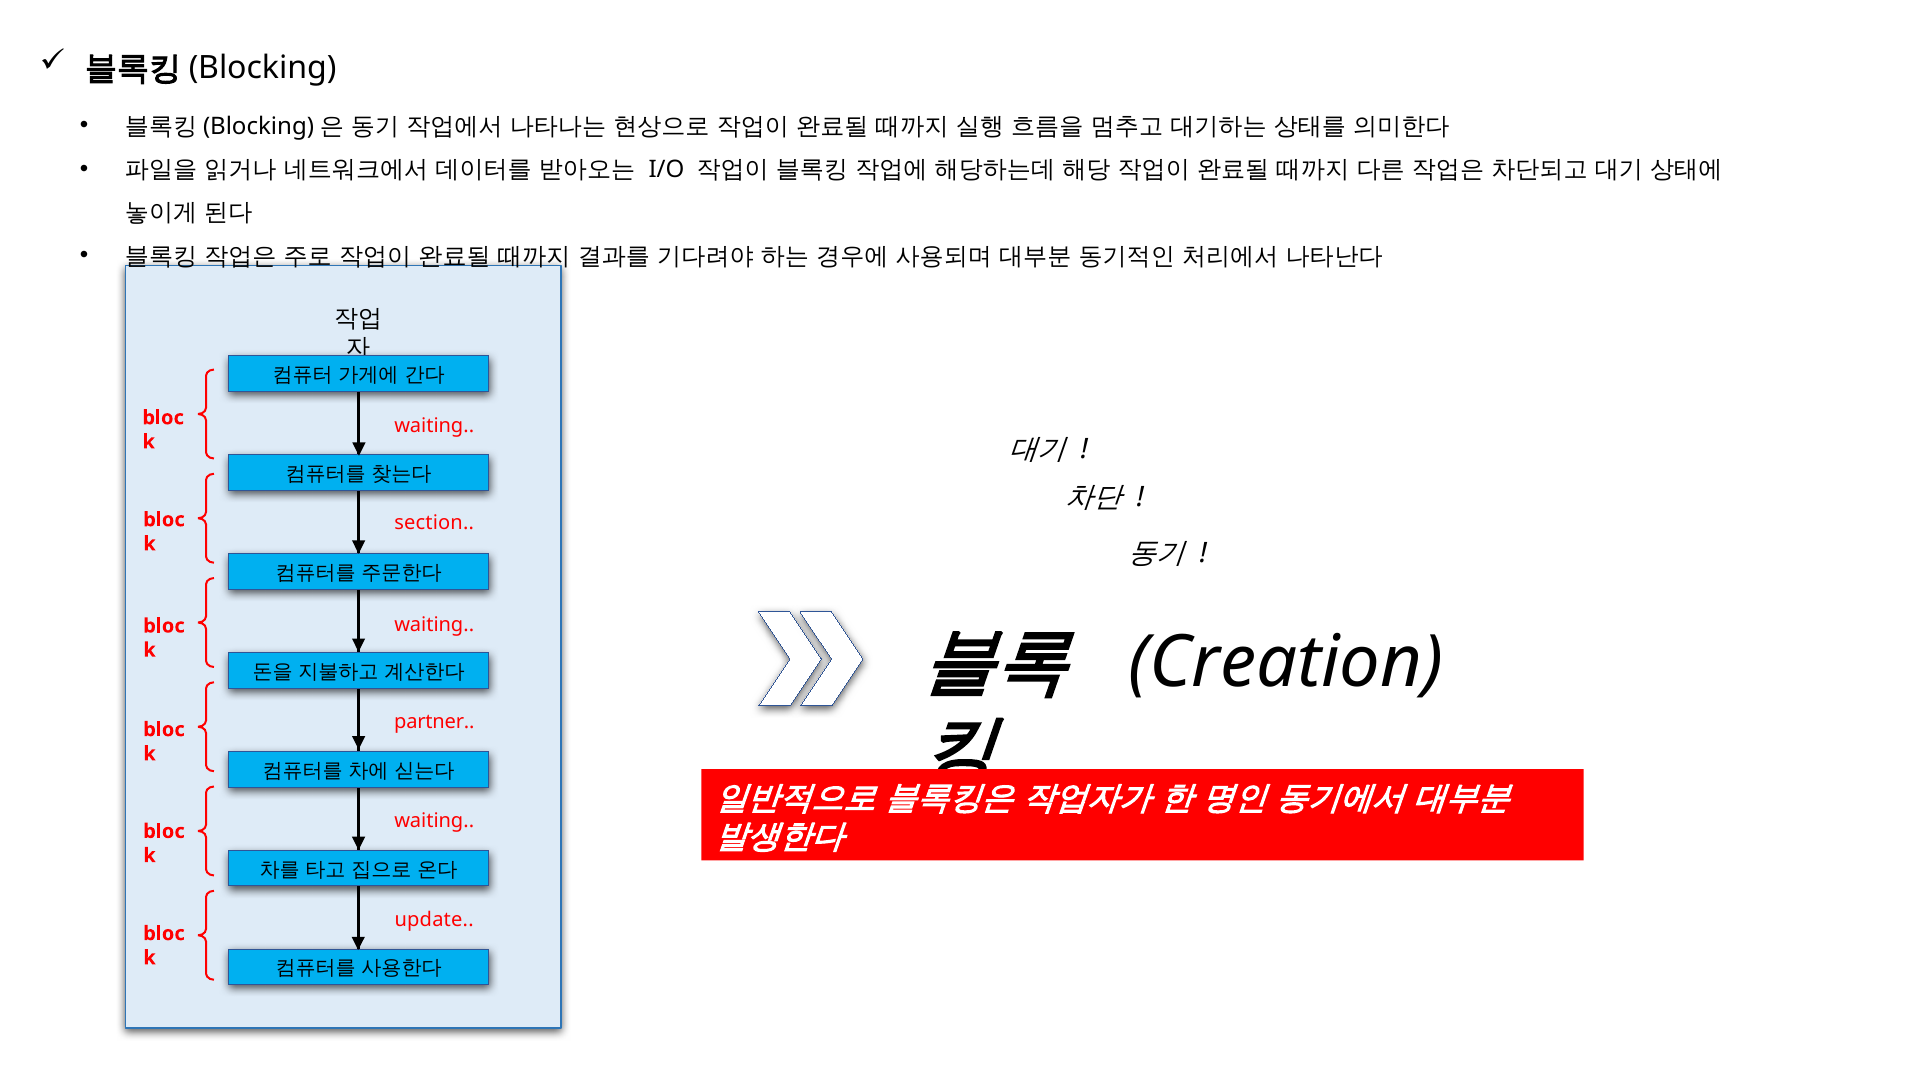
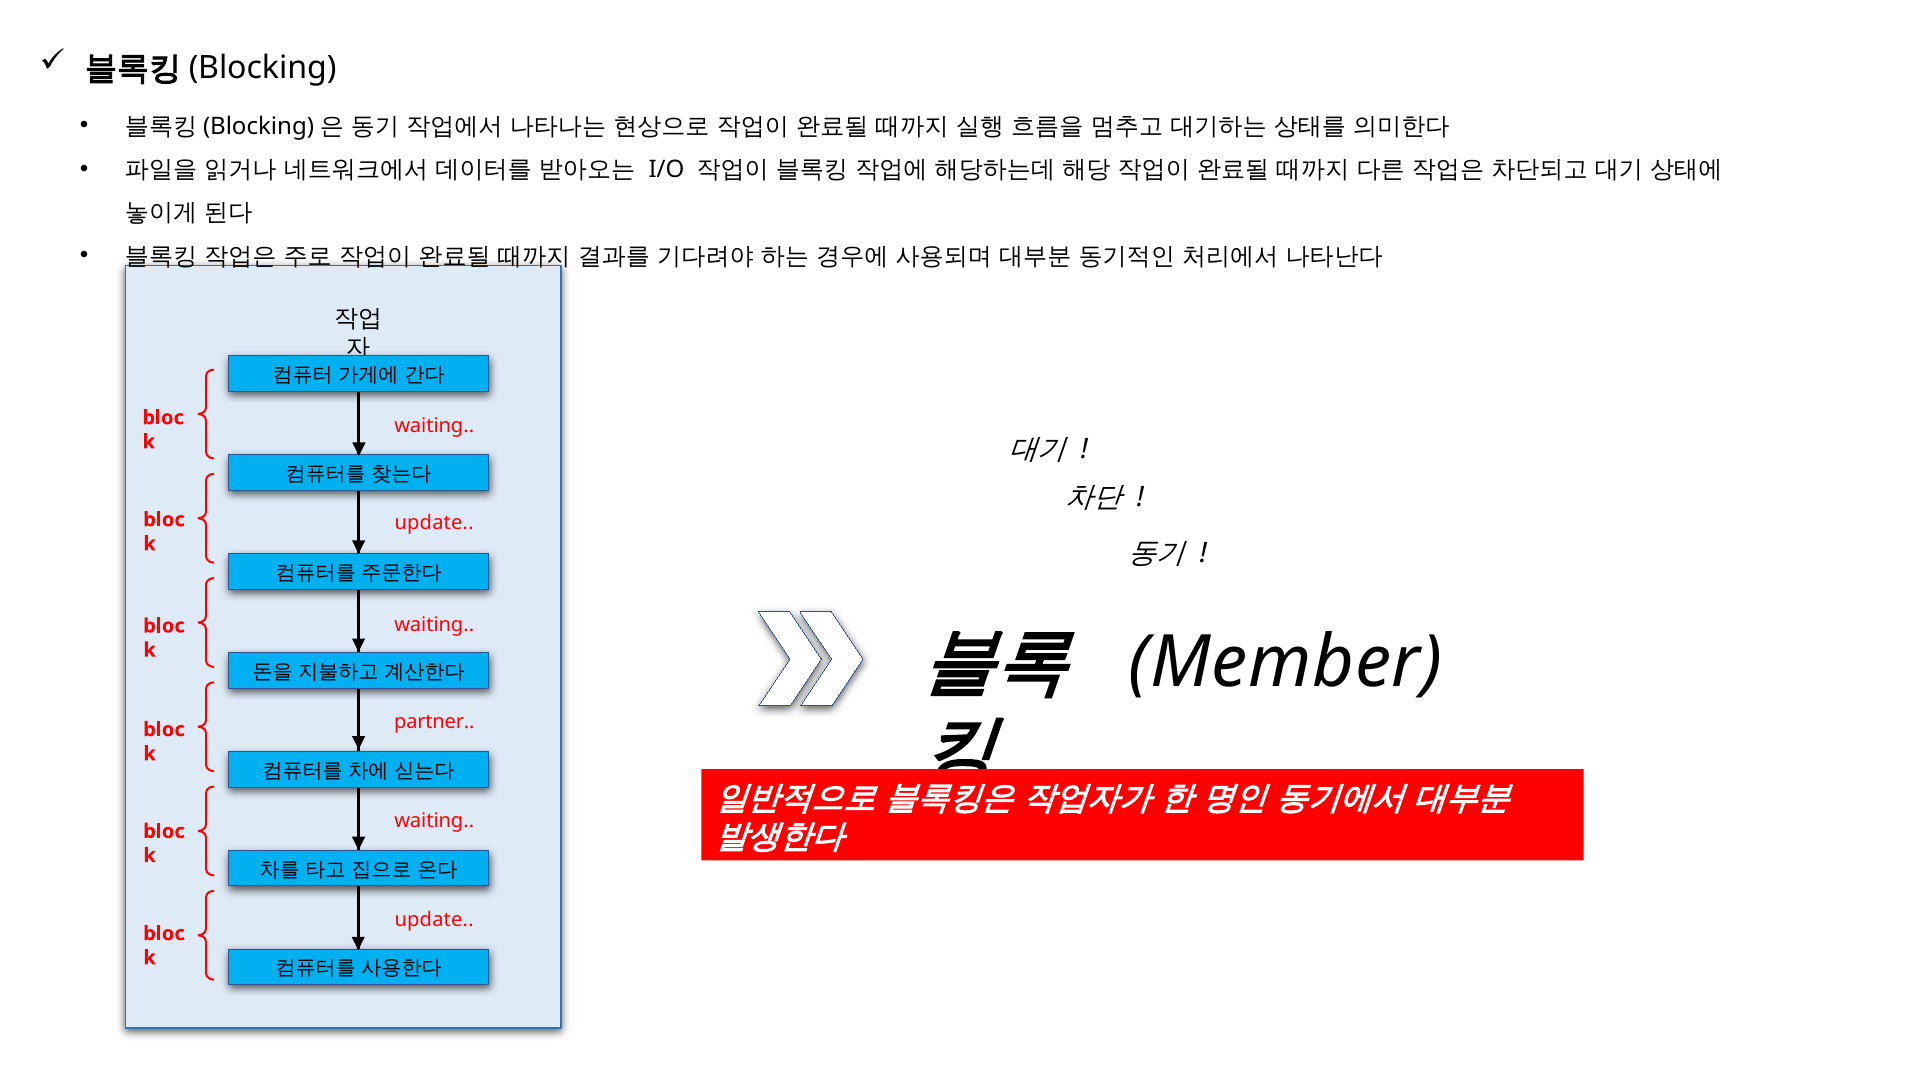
section at (434, 522): section -> update
Creation: Creation -> Member
